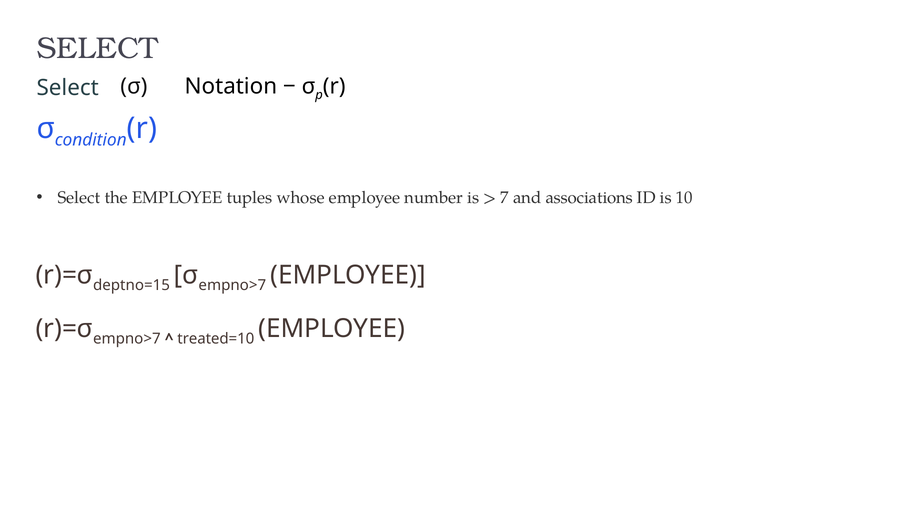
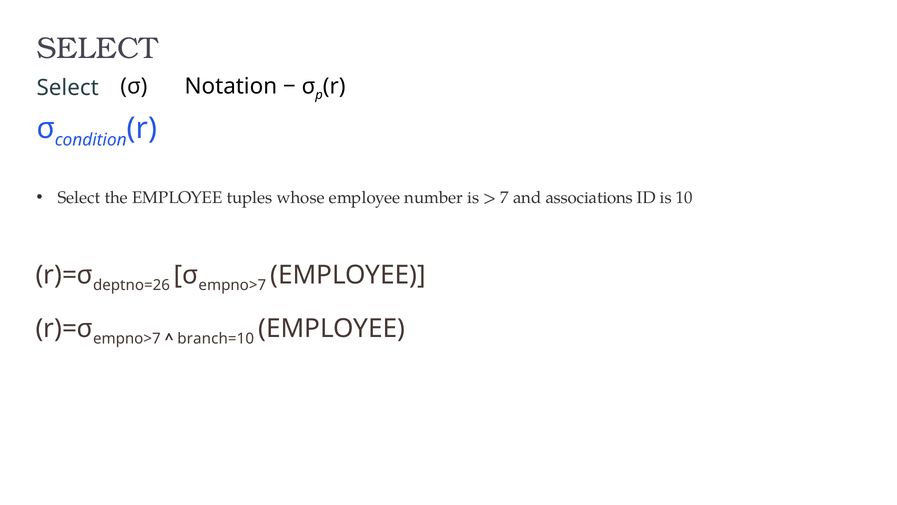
deptno=15: deptno=15 -> deptno=26
treated=10: treated=10 -> branch=10
